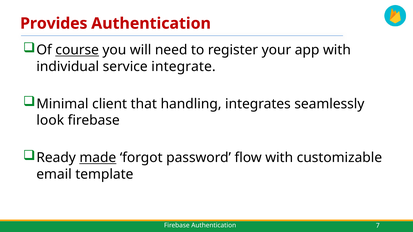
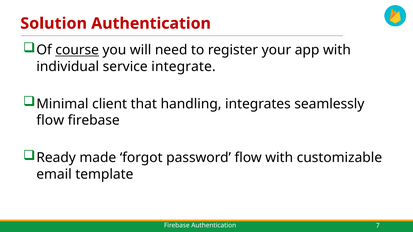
Provides: Provides -> Solution
look at (50, 121): look -> flow
made underline: present -> none
